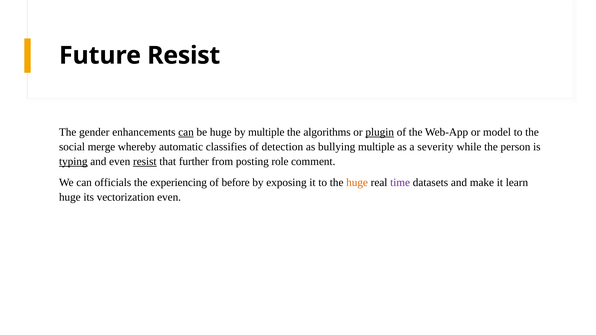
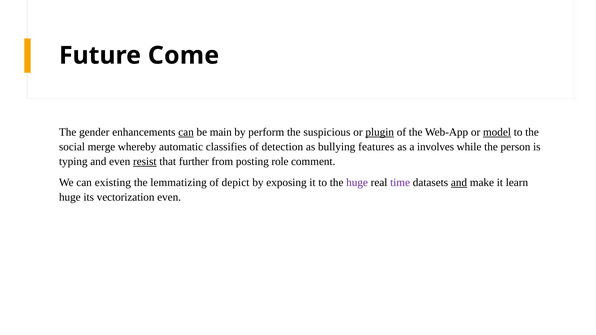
Future Resist: Resist -> Come
be huge: huge -> main
by multiple: multiple -> perform
algorithms: algorithms -> suspicious
model underline: none -> present
bullying multiple: multiple -> features
severity: severity -> involves
typing underline: present -> none
officials: officials -> existing
experiencing: experiencing -> lemmatizing
before: before -> depict
huge at (357, 183) colour: orange -> purple
and at (459, 183) underline: none -> present
